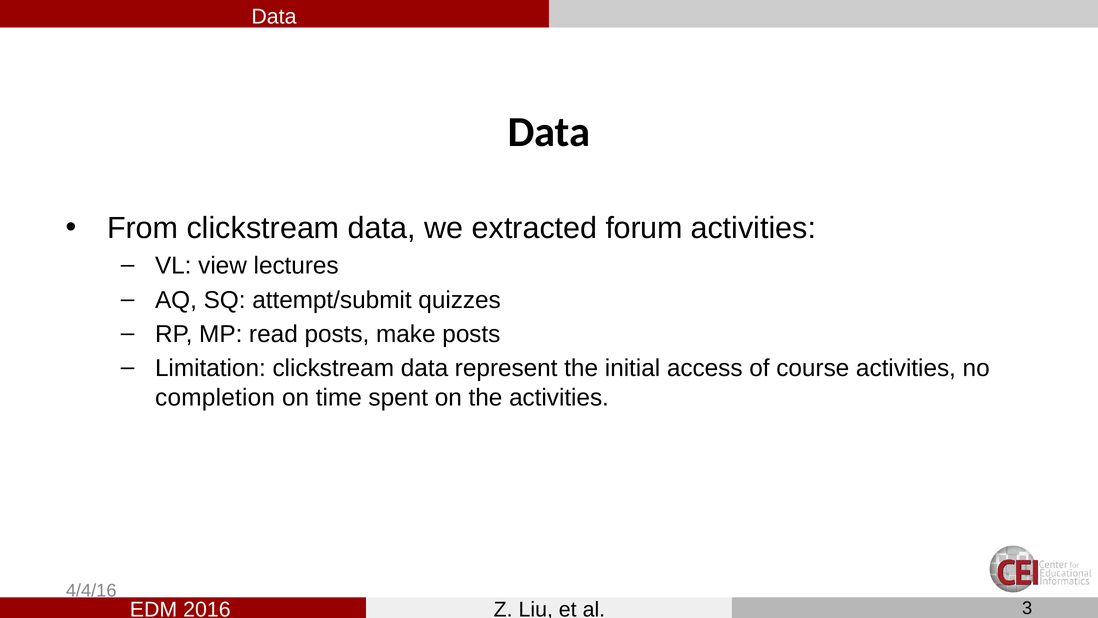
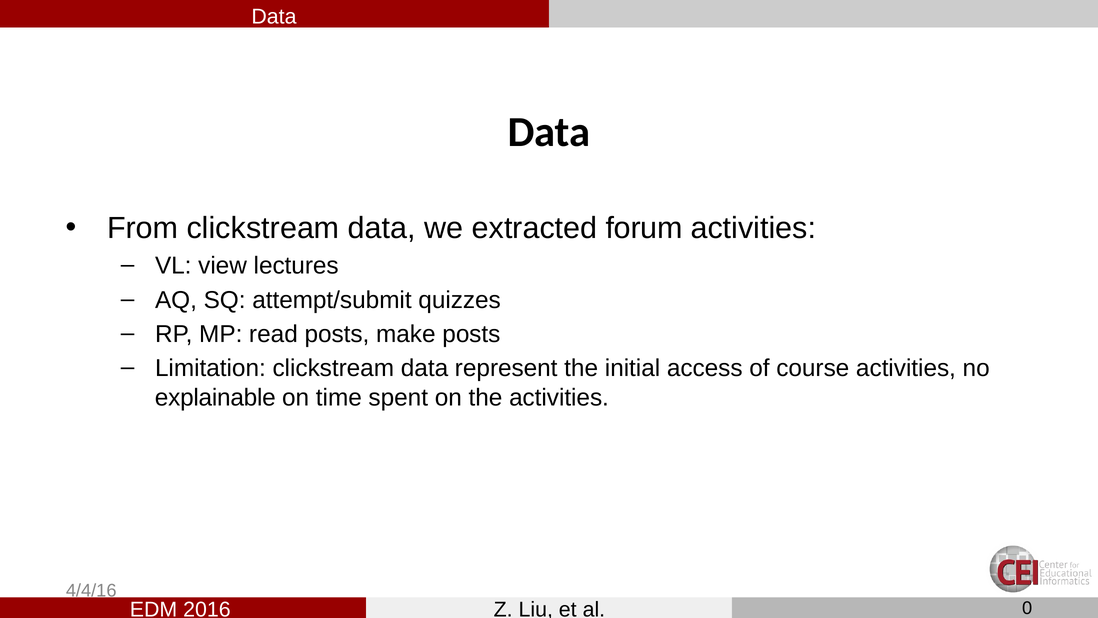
completion: completion -> explainable
3: 3 -> 0
